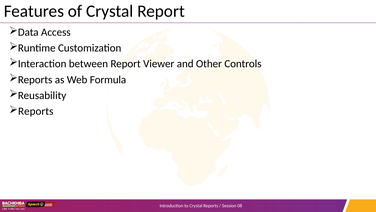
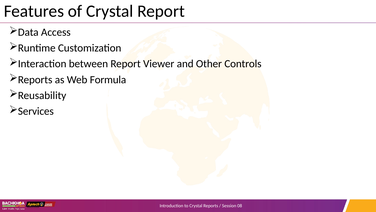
Reports at (36, 111): Reports -> Services
